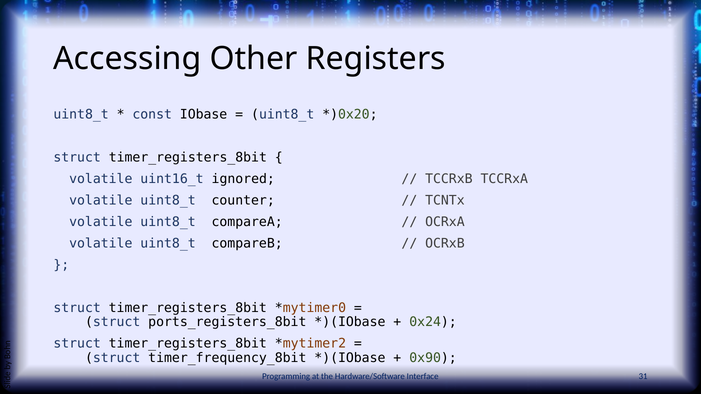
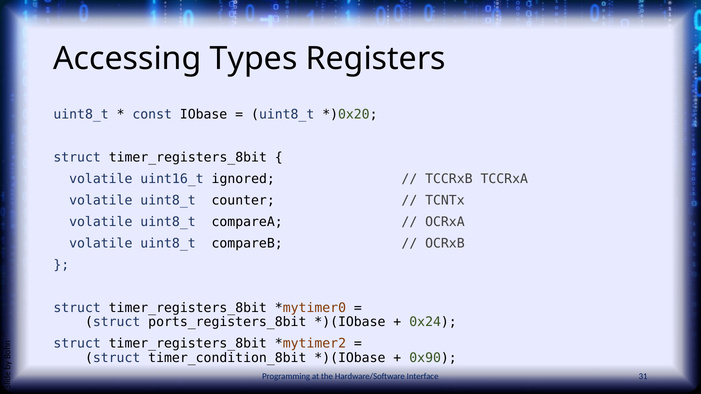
Other: Other -> Types
timer_frequency_8bit: timer_frequency_8bit -> timer_condition_8bit
